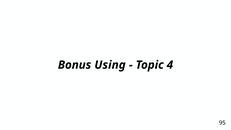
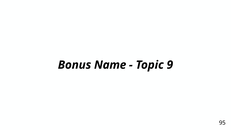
Using: Using -> Name
4: 4 -> 9
